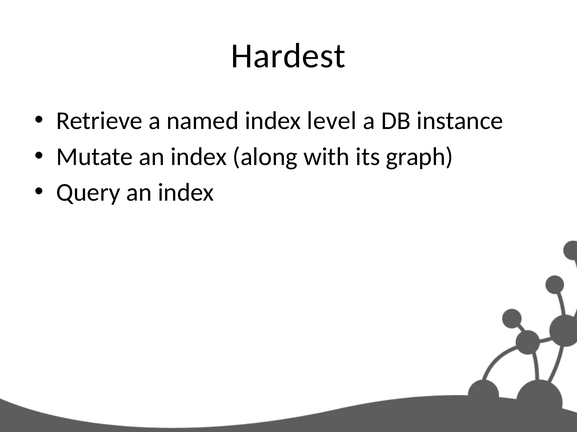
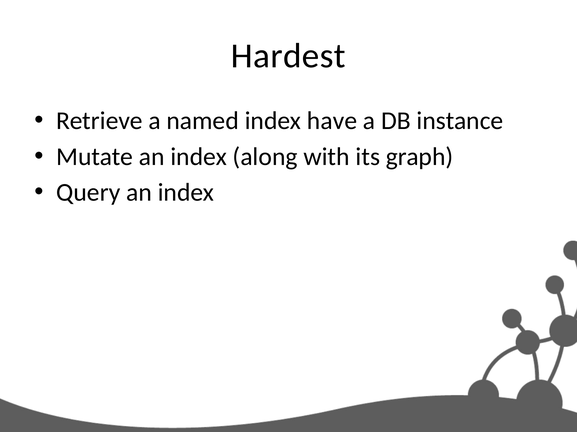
level: level -> have
